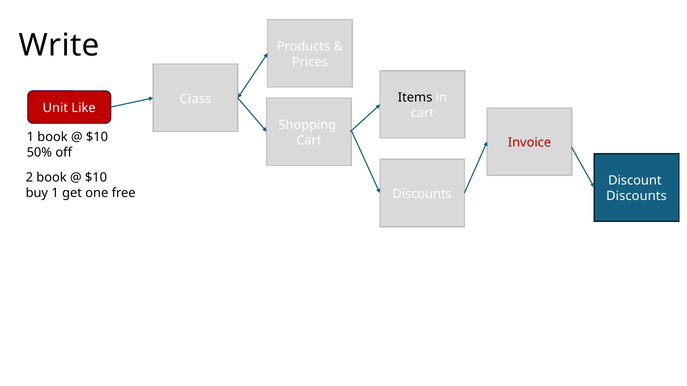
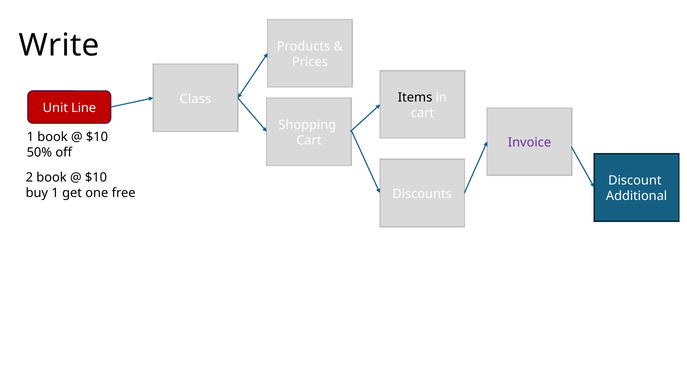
Like: Like -> Line
Invoice colour: red -> purple
Discounts at (636, 196): Discounts -> Additional
